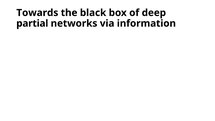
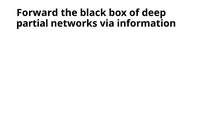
Towards: Towards -> Forward
